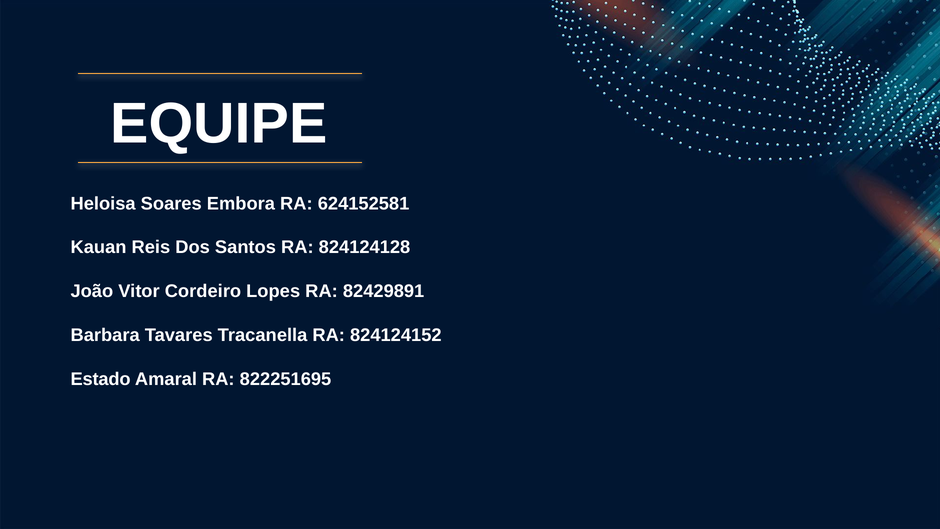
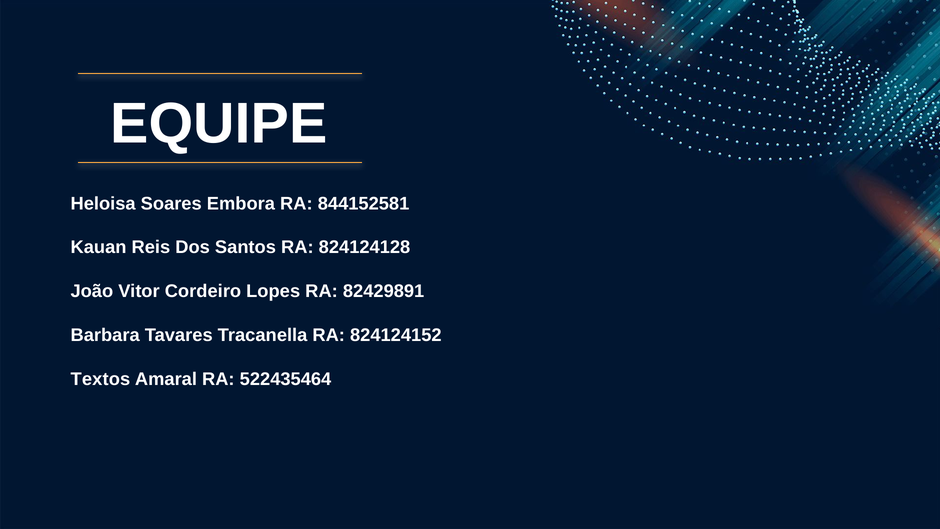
624152581: 624152581 -> 844152581
Estado: Estado -> Textos
822251695: 822251695 -> 522435464
